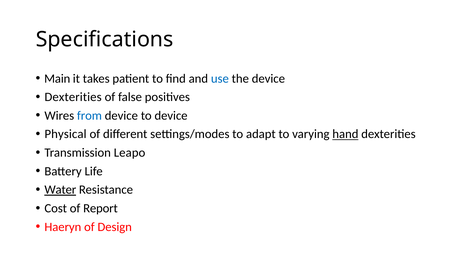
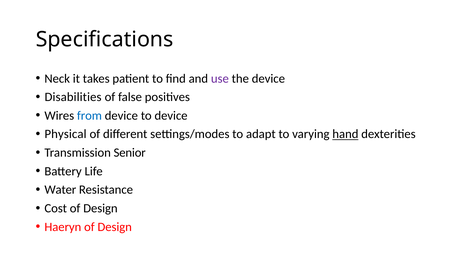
Main: Main -> Neck
use colour: blue -> purple
Dexterities at (73, 97): Dexterities -> Disabilities
Leapo: Leapo -> Senior
Water underline: present -> none
Cost of Report: Report -> Design
